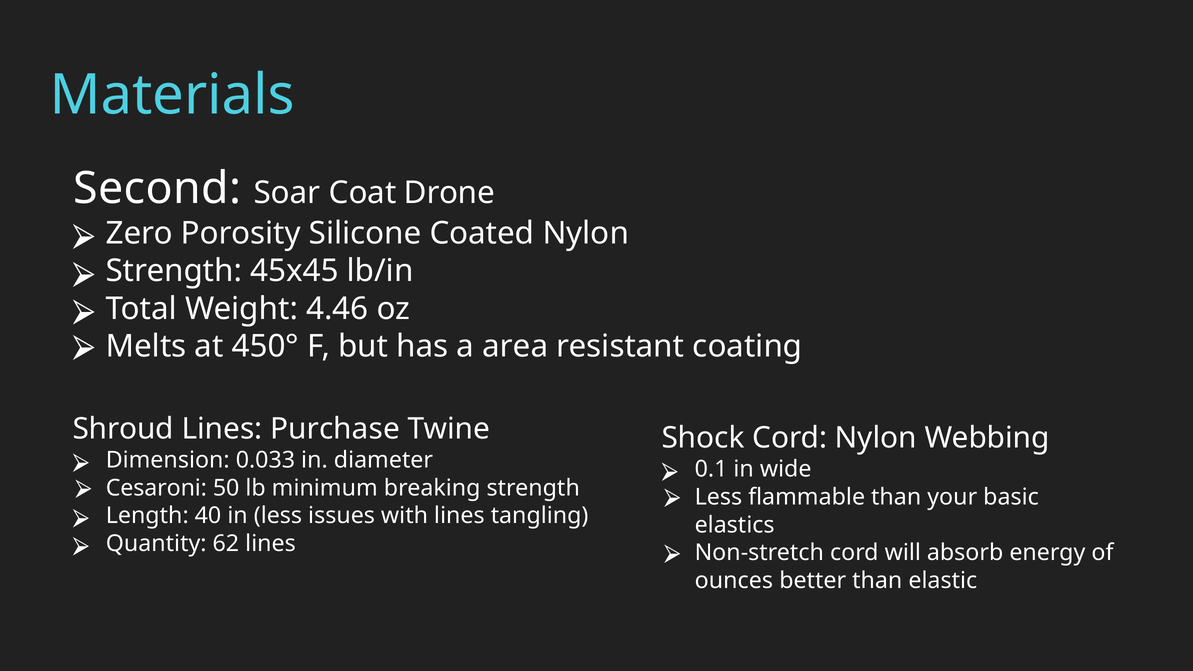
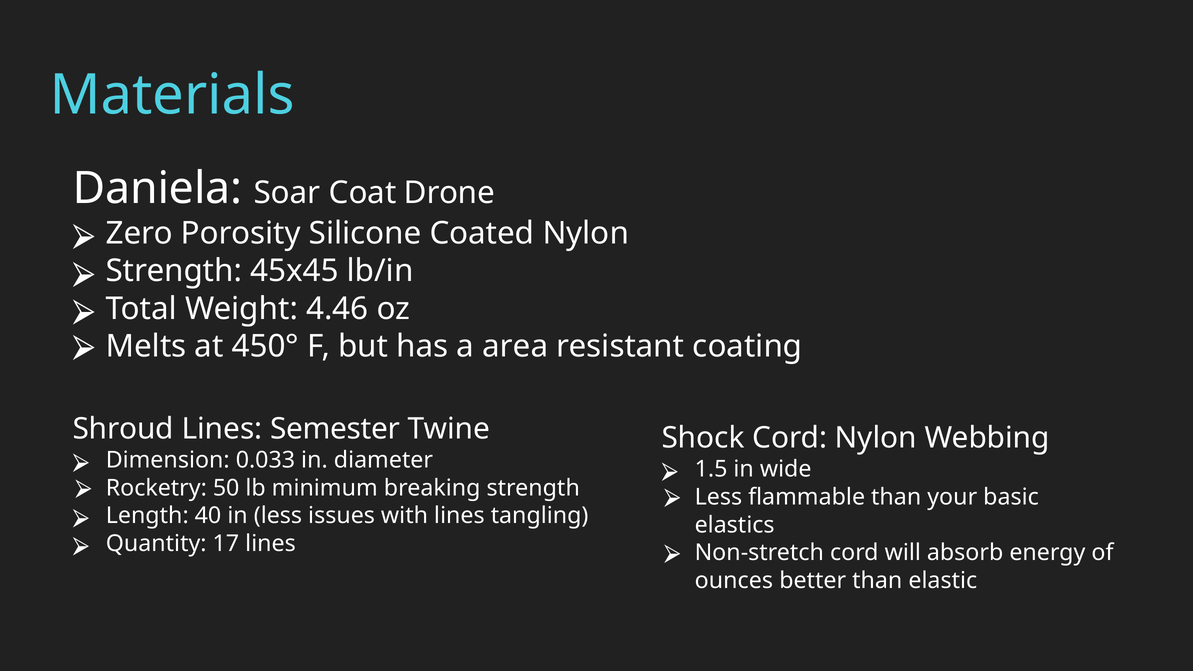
Second: Second -> Daniela
Purchase: Purchase -> Semester
0.1: 0.1 -> 1.5
Cesaroni: Cesaroni -> Rocketry
62: 62 -> 17
